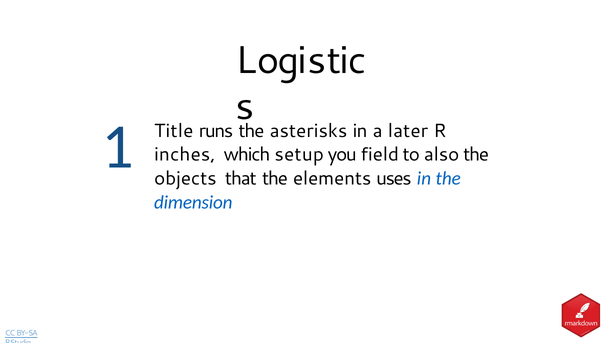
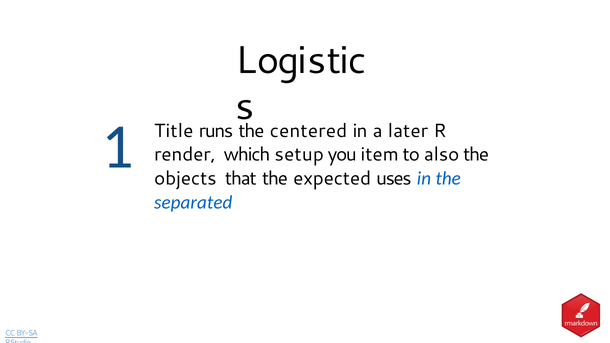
asterisks: asterisks -> centered
inches: inches -> render
field: field -> item
elements: elements -> expected
dimension: dimension -> separated
